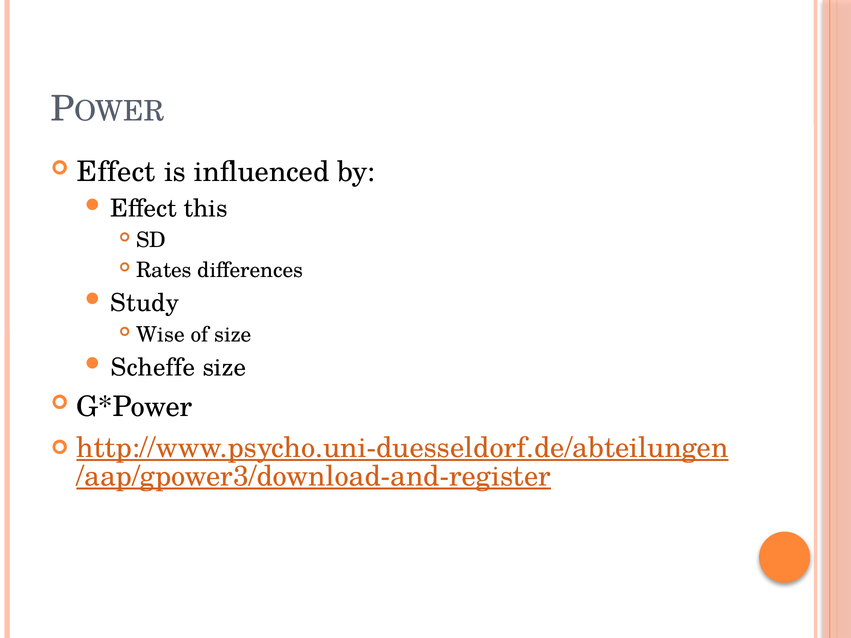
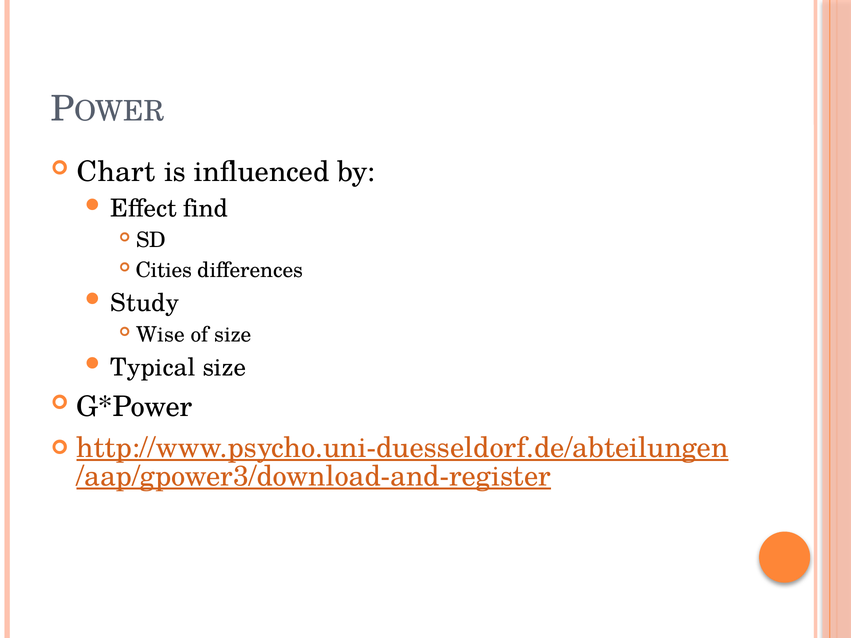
Effect at (116, 172): Effect -> Chart
this: this -> find
Rates: Rates -> Cities
Scheffe: Scheffe -> Typical
